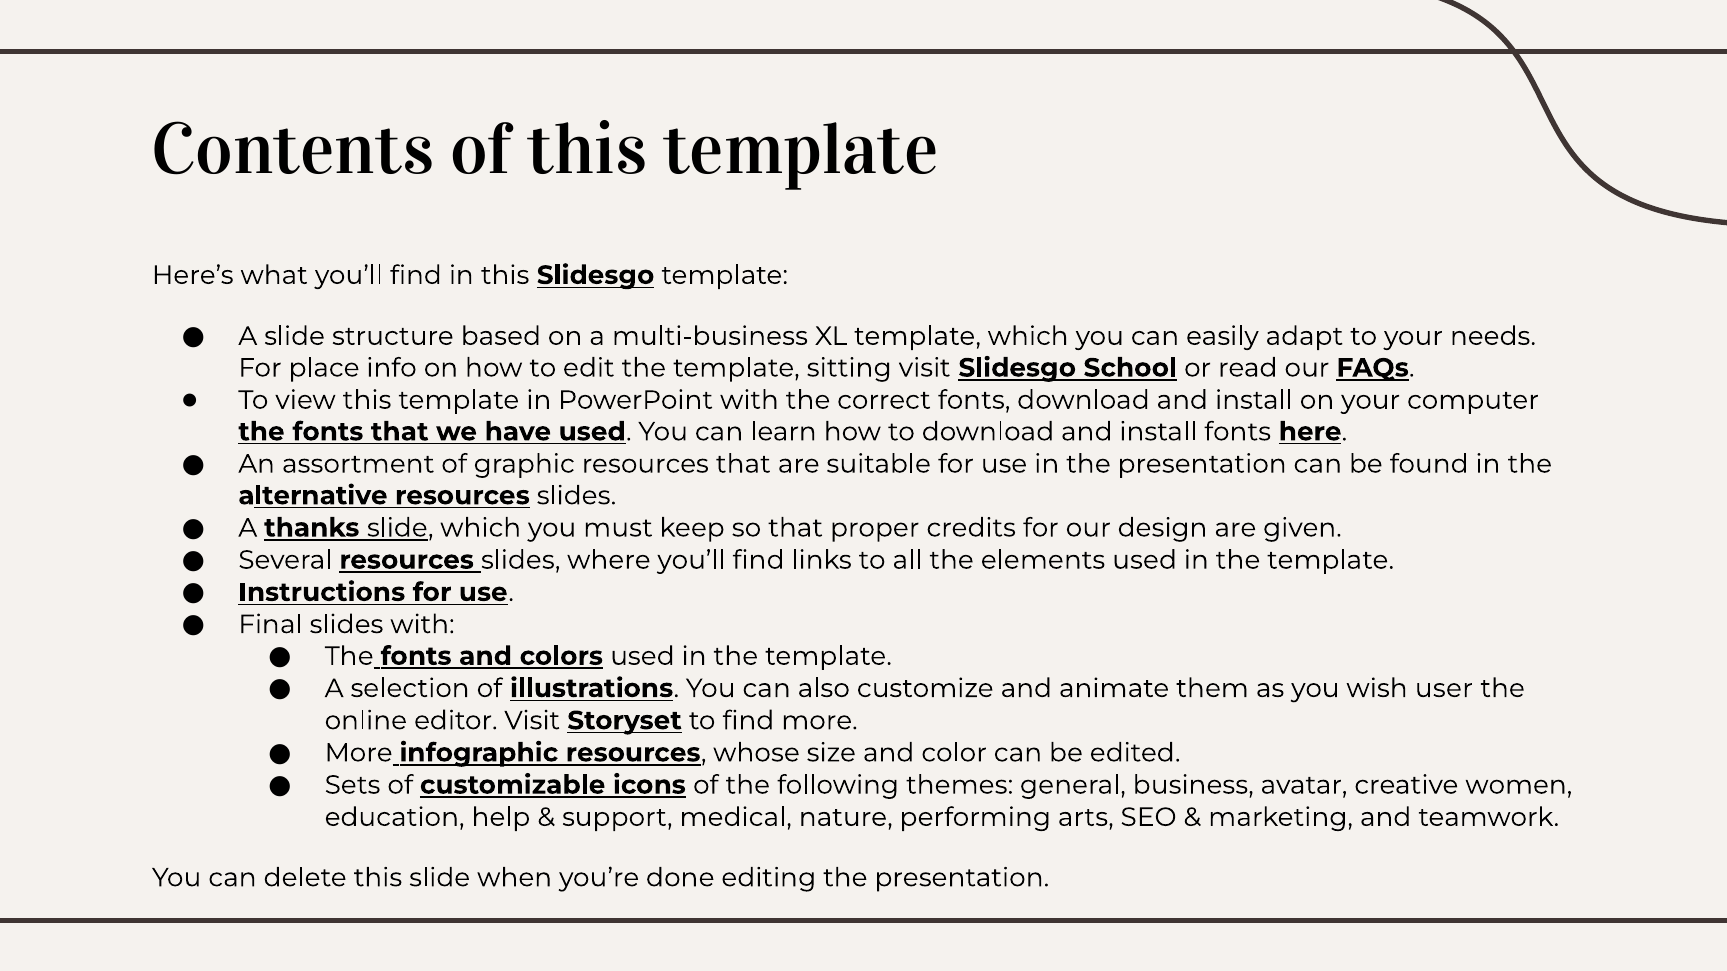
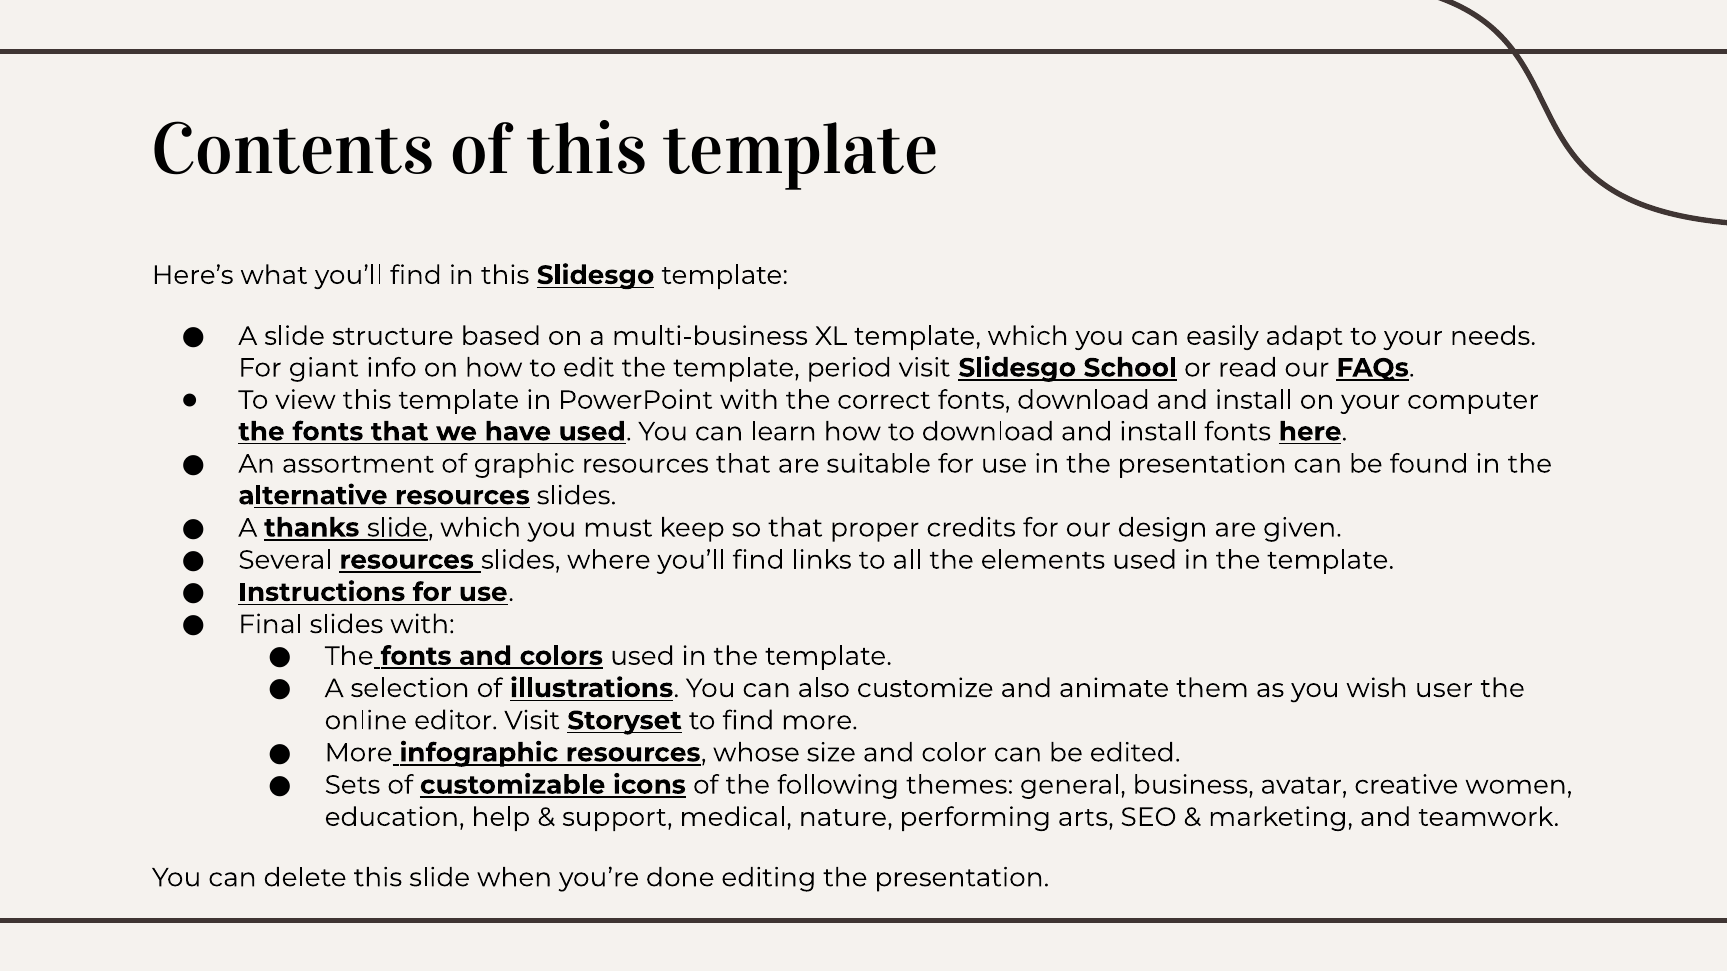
place: place -> giant
sitting: sitting -> period
